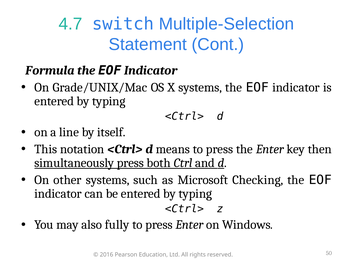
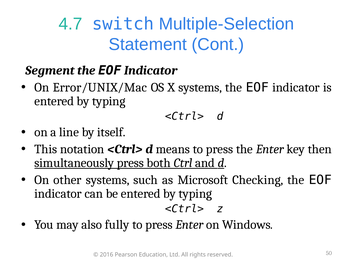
Formula: Formula -> Segment
Grade/UNIX/Mac: Grade/UNIX/Mac -> Error/UNIX/Mac
